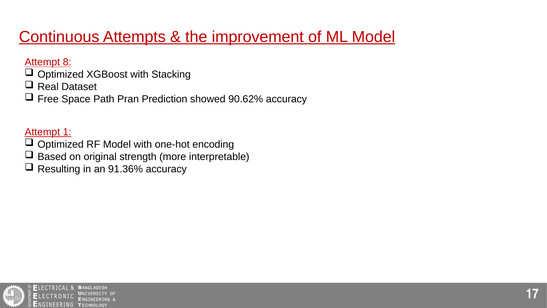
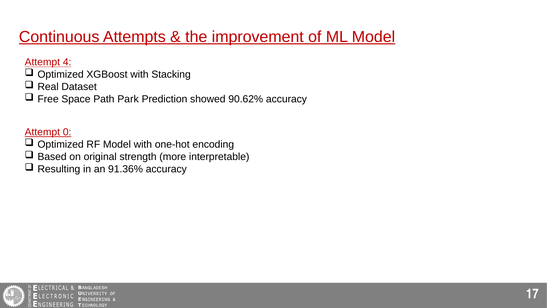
8: 8 -> 4
Pran: Pran -> Park
1: 1 -> 0
